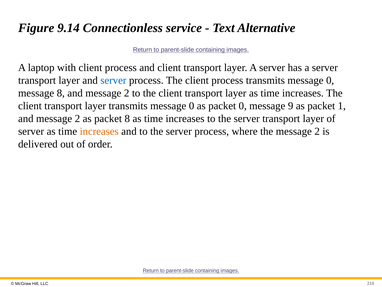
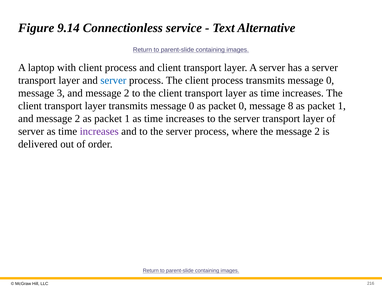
message 8: 8 -> 3
9: 9 -> 8
2 as packet 8: 8 -> 1
increases at (99, 131) colour: orange -> purple
